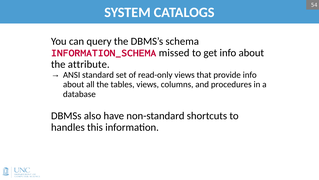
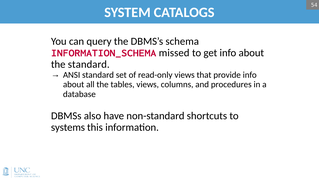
the attribute: attribute -> standard
handles: handles -> systems
